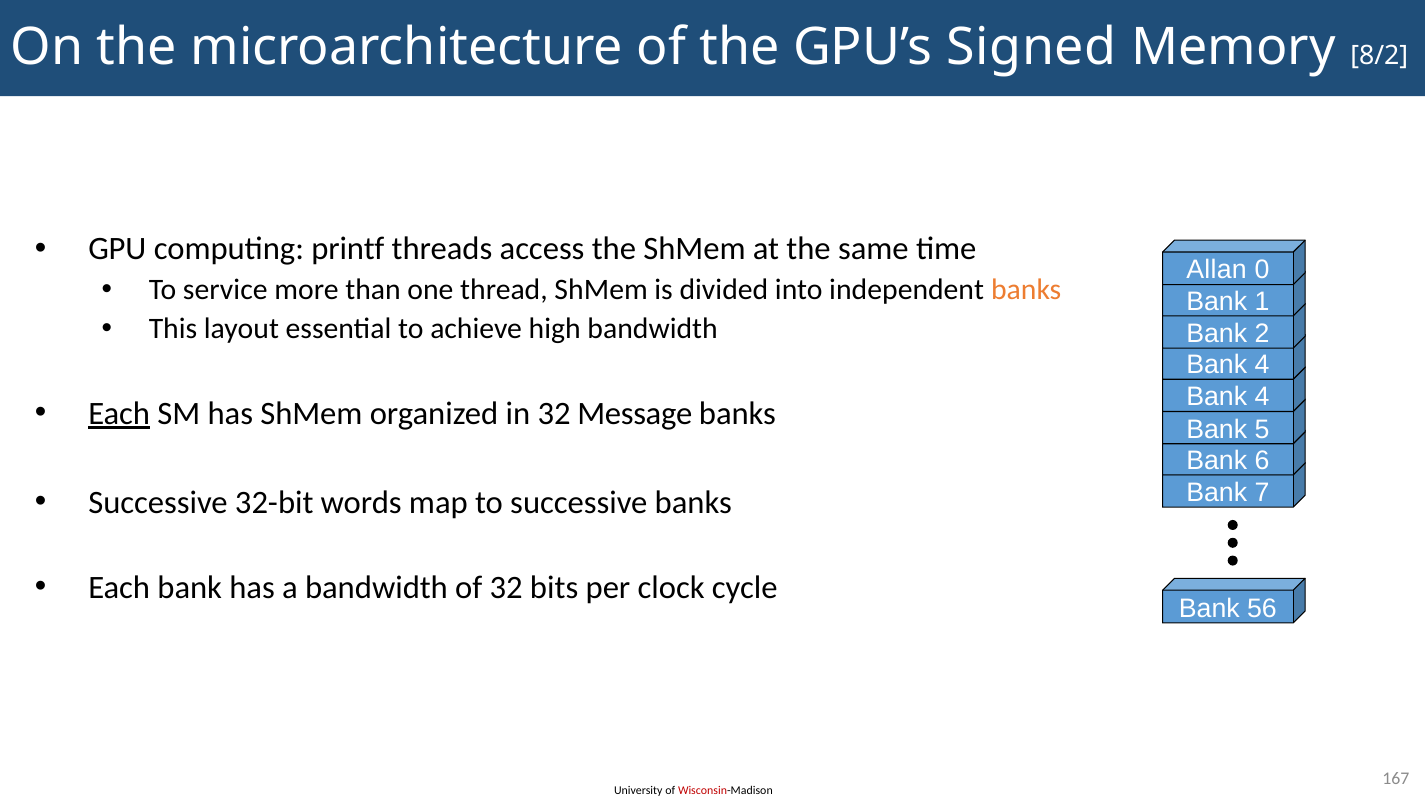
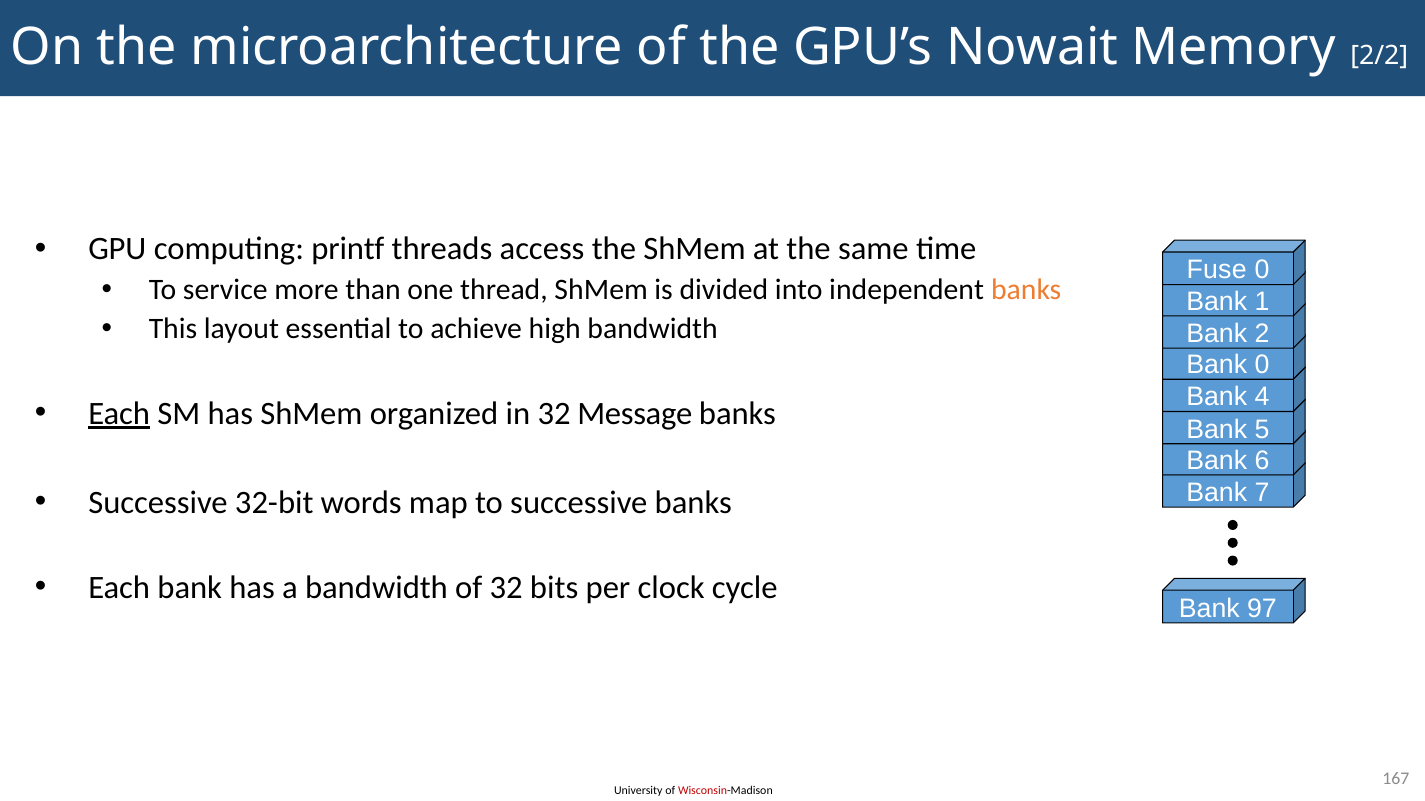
Signed: Signed -> Nowait
8/2: 8/2 -> 2/2
Allan: Allan -> Fuse
4 at (1262, 365): 4 -> 0
56: 56 -> 97
